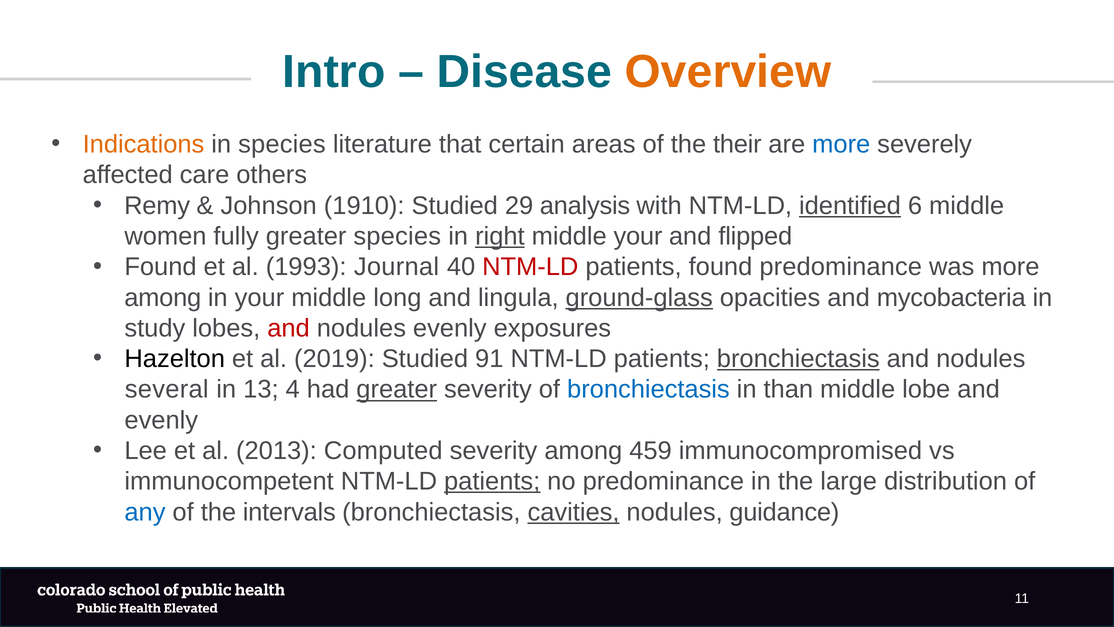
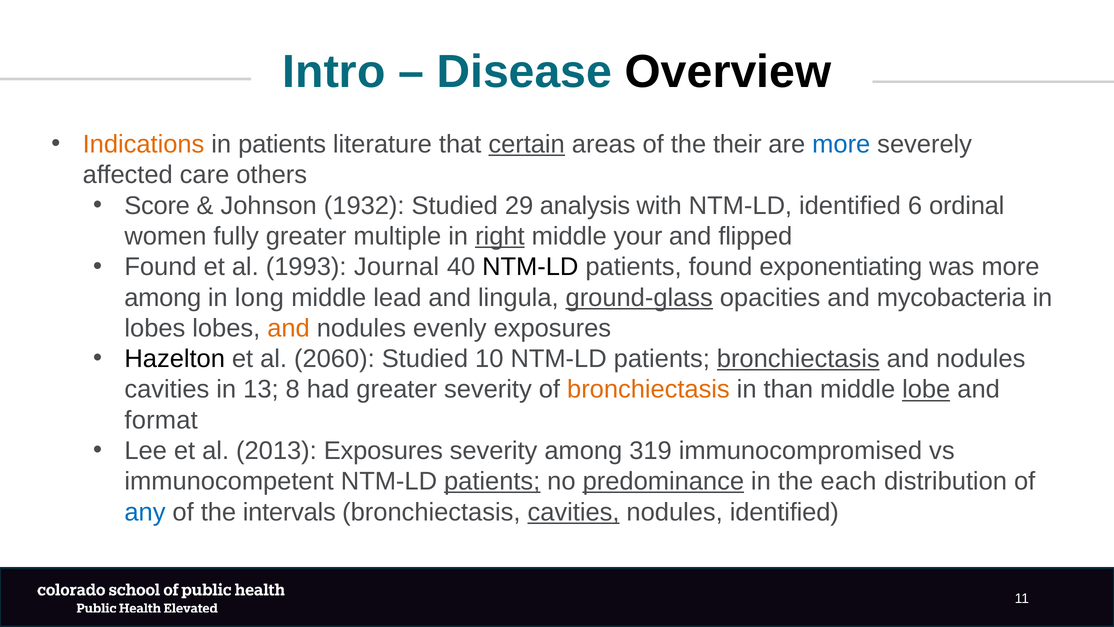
Overview colour: orange -> black
in species: species -> patients
certain underline: none -> present
Remy: Remy -> Score
1910: 1910 -> 1932
identified at (850, 206) underline: present -> none
6 middle: middle -> ordinal
greater species: species -> multiple
NTM-LD at (530, 267) colour: red -> black
found predominance: predominance -> exponentiating
in your: your -> long
long: long -> lead
study at (155, 328): study -> lobes
and at (289, 328) colour: red -> orange
2019: 2019 -> 2060
91: 91 -> 10
several at (167, 389): several -> cavities
4: 4 -> 8
greater at (397, 389) underline: present -> none
bronchiectasis at (648, 389) colour: blue -> orange
lobe underline: none -> present
evenly at (161, 420): evenly -> format
2013 Computed: Computed -> Exposures
459: 459 -> 319
predominance at (663, 481) underline: none -> present
large: large -> each
nodules guidance: guidance -> identified
